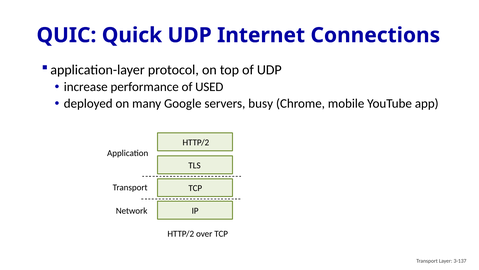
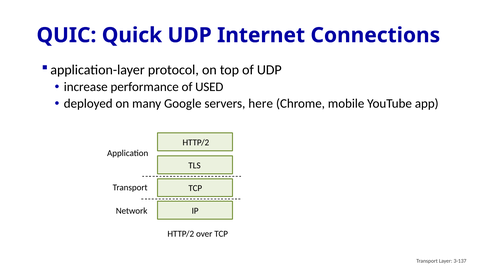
busy: busy -> here
